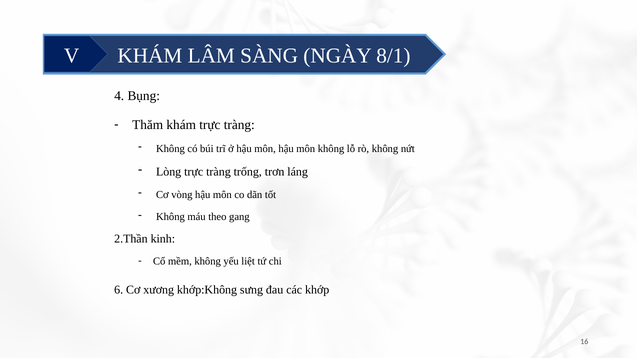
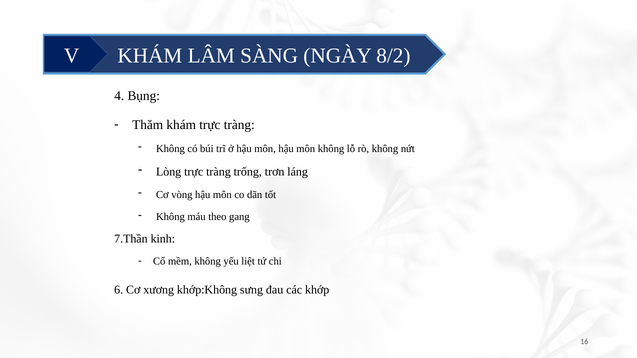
8/1: 8/1 -> 8/2
2.Thần: 2.Thần -> 7.Thần
